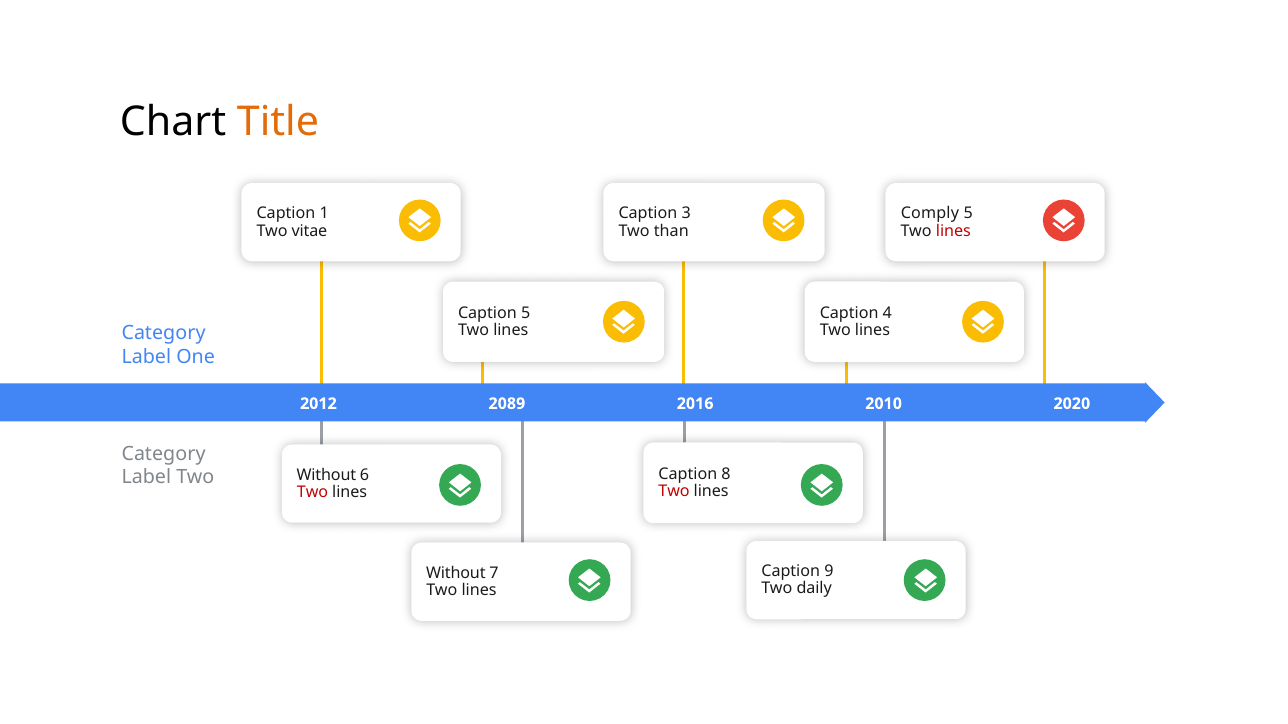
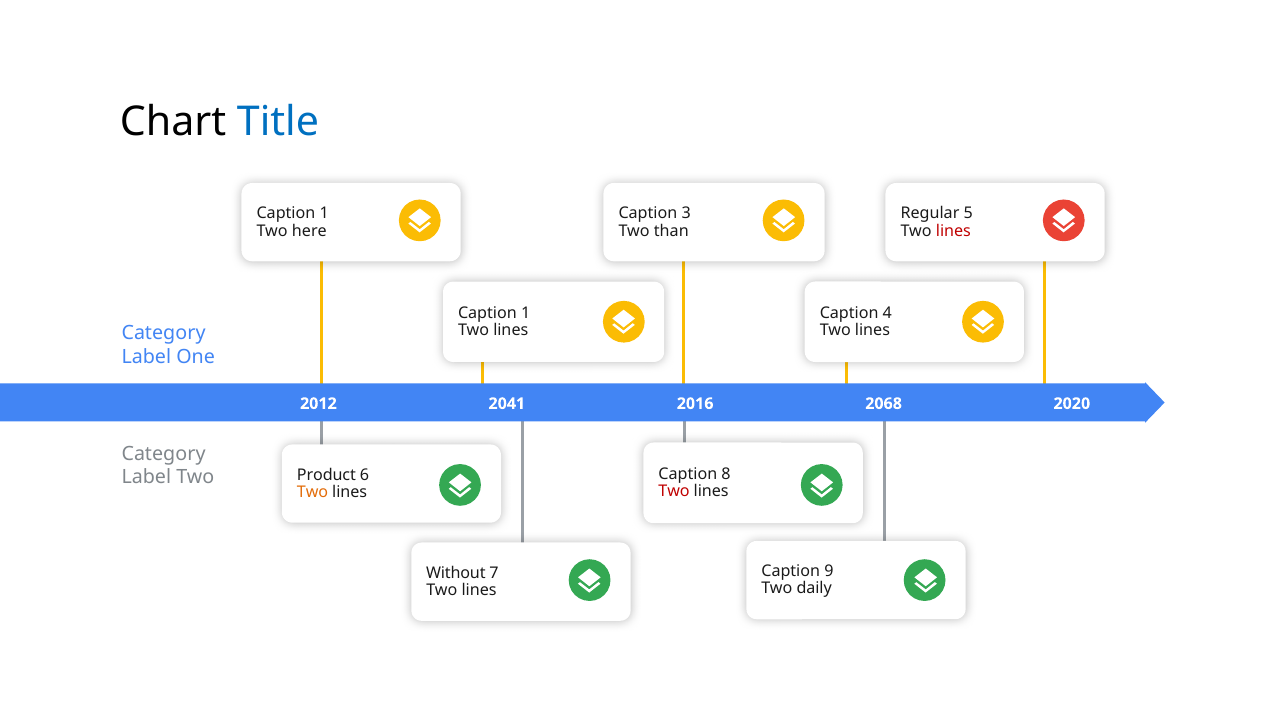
Title colour: orange -> blue
Comply: Comply -> Regular
vitae: vitae -> here
5 at (526, 313): 5 -> 1
2089: 2089 -> 2041
2010: 2010 -> 2068
Without at (326, 475): Without -> Product
Two at (313, 492) colour: red -> orange
